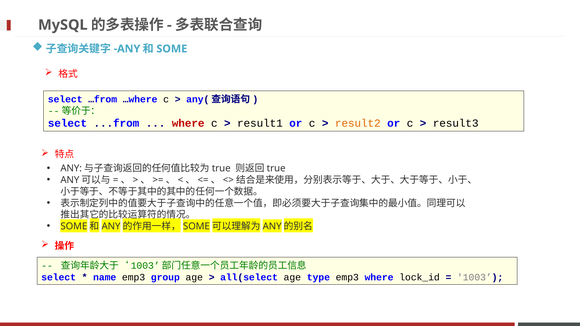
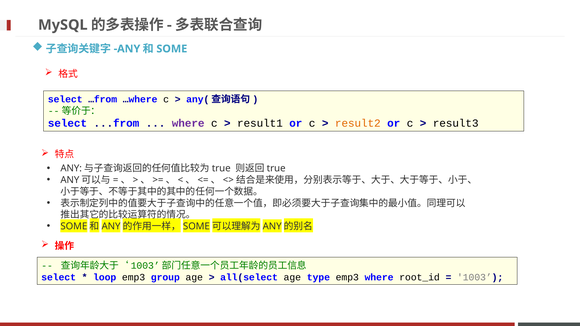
where at (188, 123) colour: red -> purple
name: name -> loop
lock_id: lock_id -> root_id
